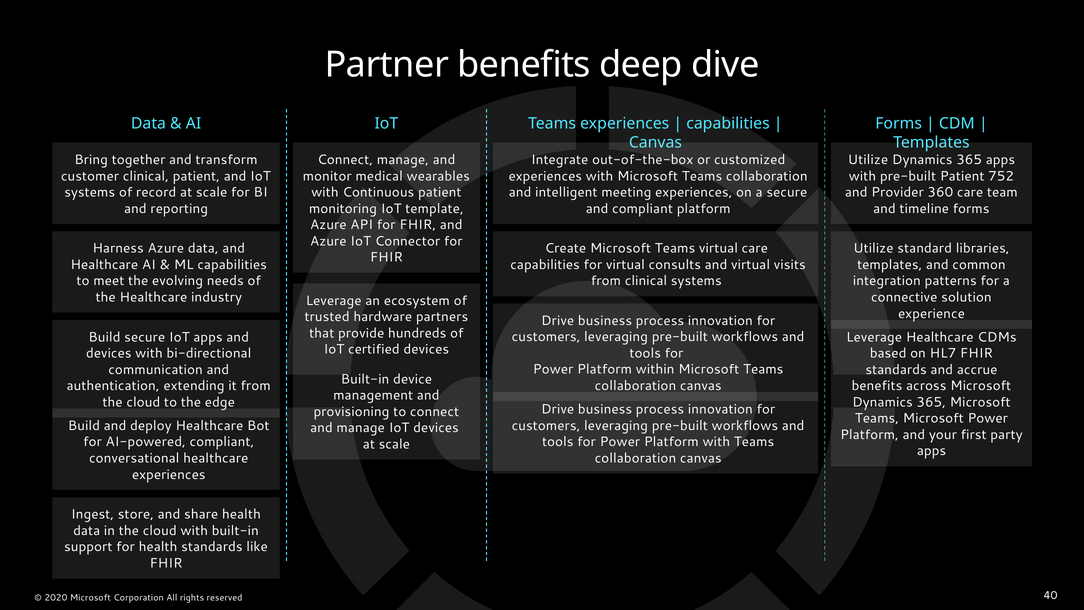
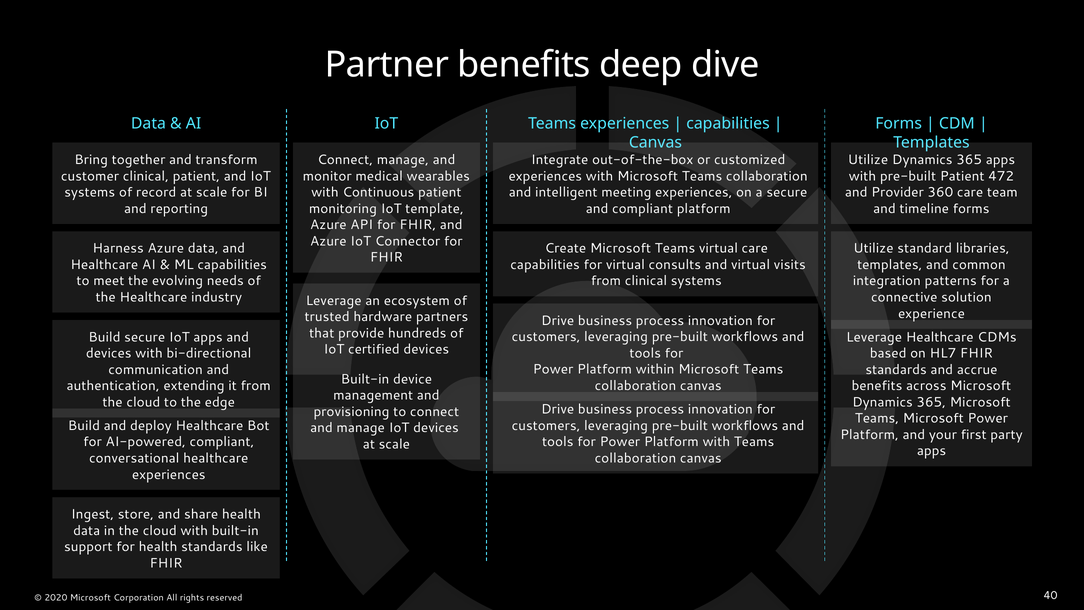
752: 752 -> 472
